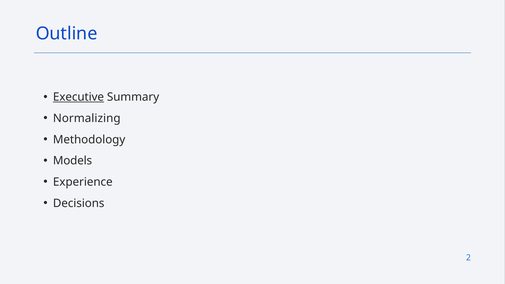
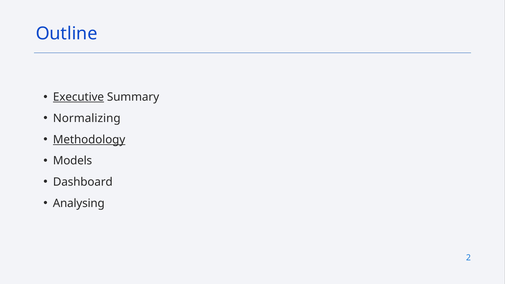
Methodology underline: none -> present
Experience: Experience -> Dashboard
Decisions: Decisions -> Analysing
